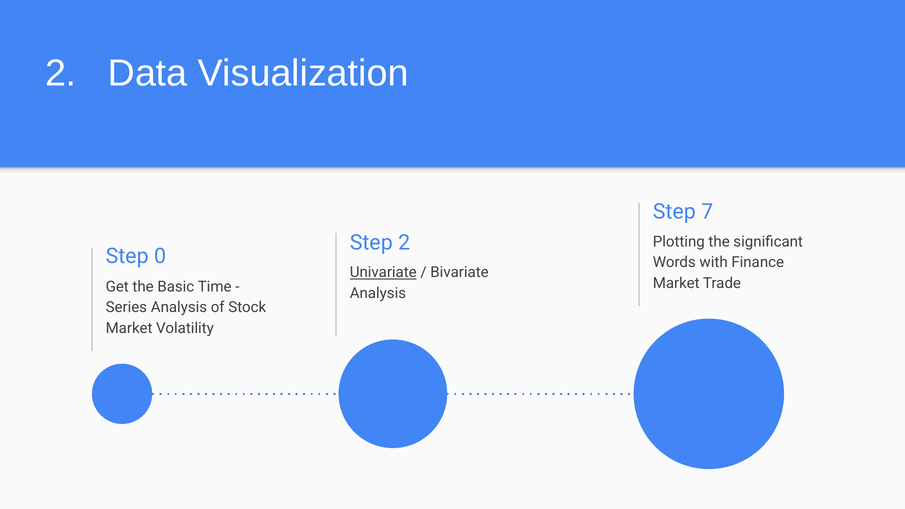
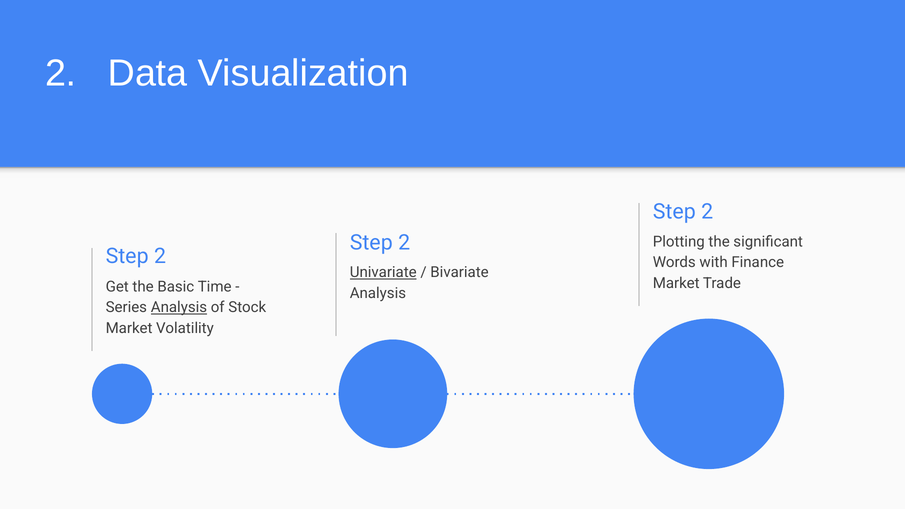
7 at (707, 212): 7 -> 2
0 at (160, 256): 0 -> 2
Analysis at (179, 307) underline: none -> present
